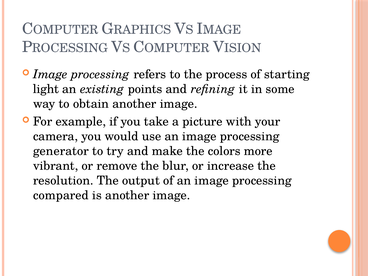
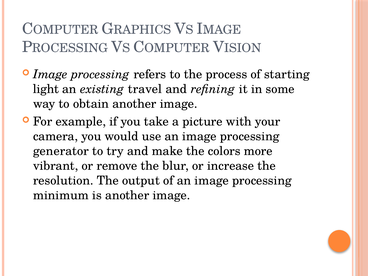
points: points -> travel
compared: compared -> minimum
